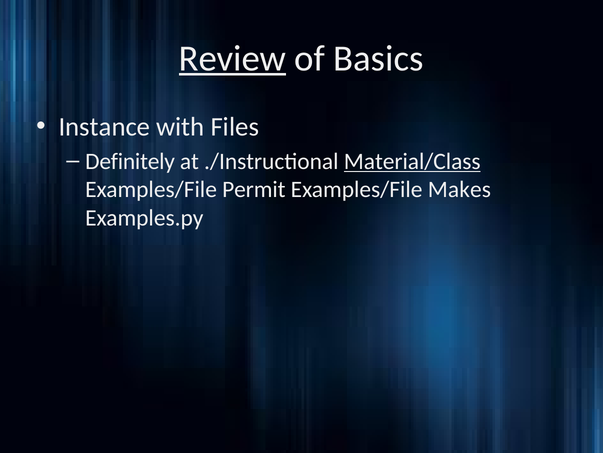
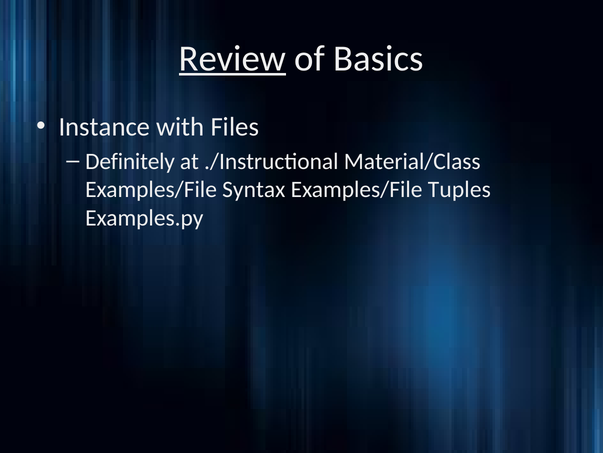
Material/Class underline: present -> none
Permit: Permit -> Syntax
Makes: Makes -> Tuples
